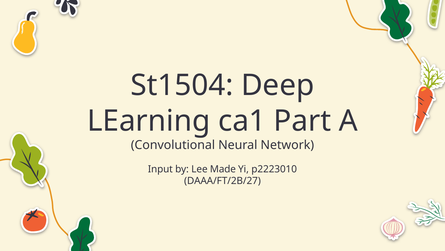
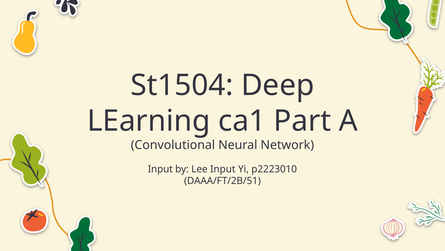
Lee Made: Made -> Input
DAAA/FT/2B/27: DAAA/FT/2B/27 -> DAAA/FT/2B/51
